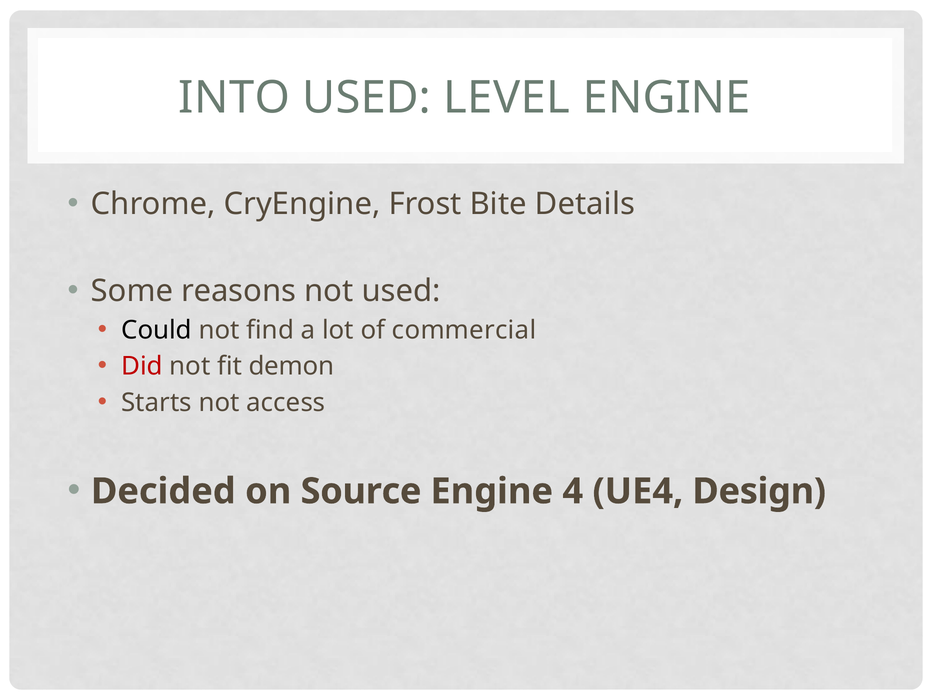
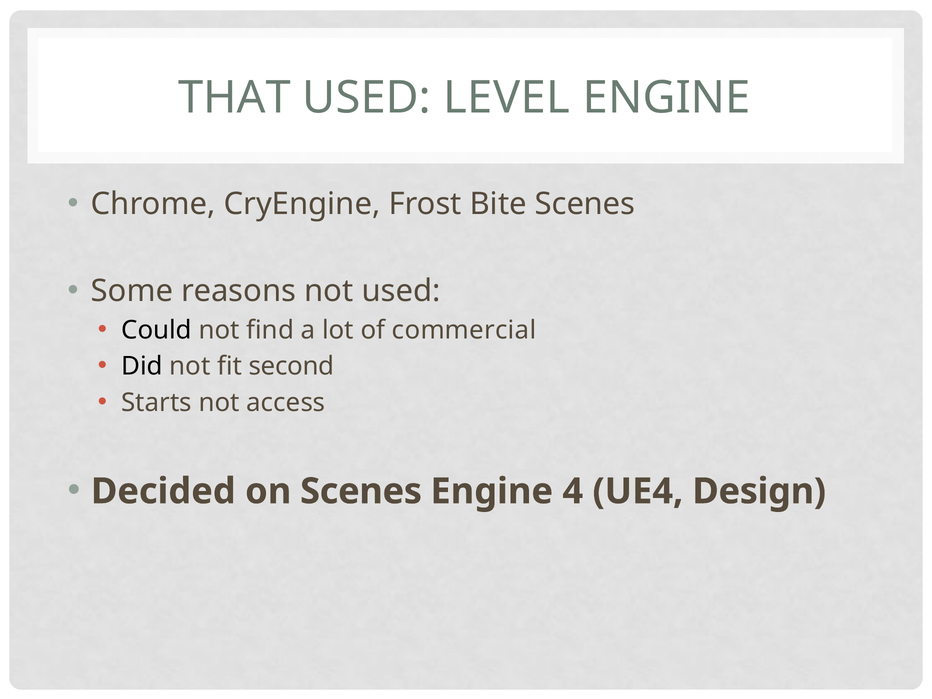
INTO: INTO -> THAT
Bite Details: Details -> Scenes
Did colour: red -> black
demon: demon -> second
on Source: Source -> Scenes
